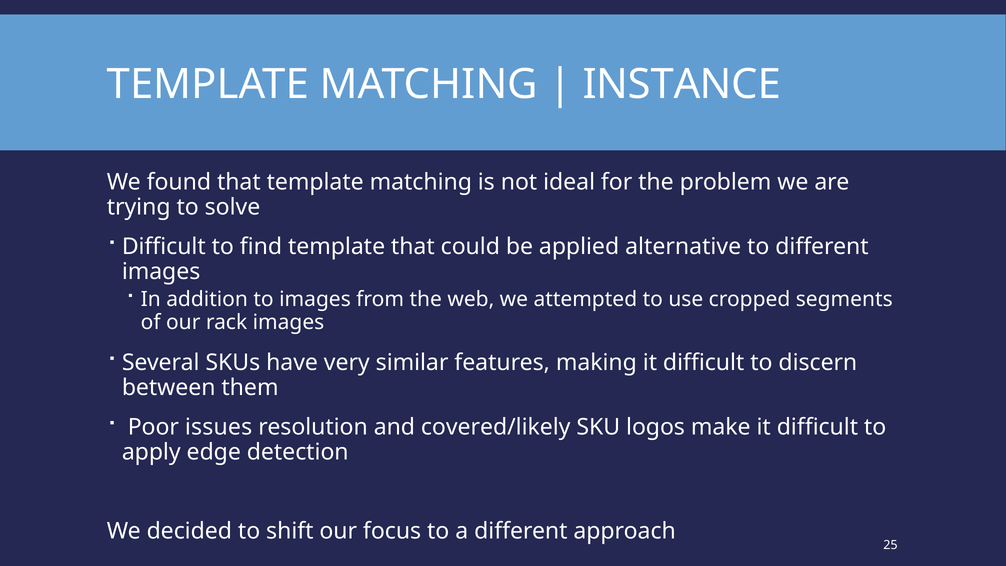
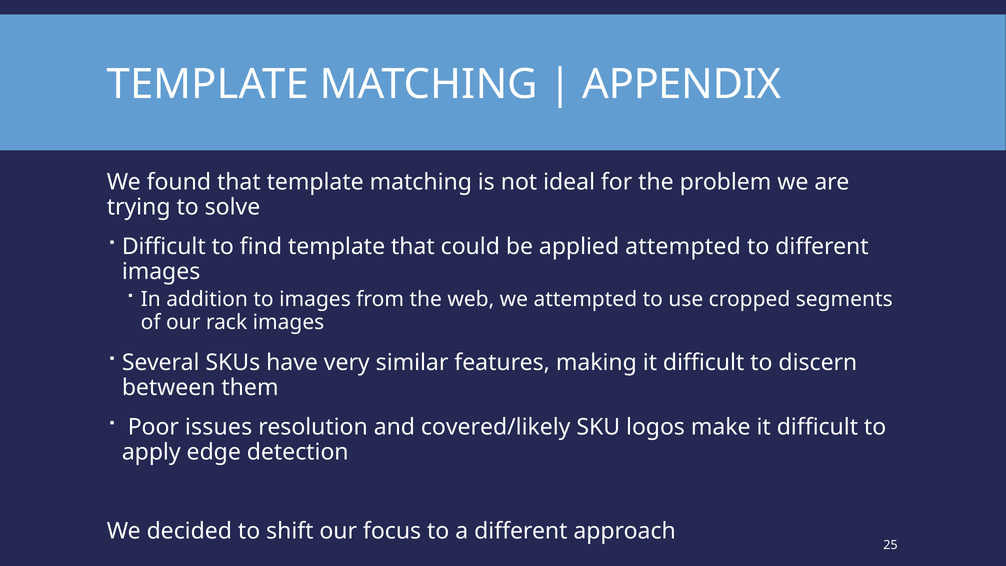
INSTANCE: INSTANCE -> APPENDIX
applied alternative: alternative -> attempted
